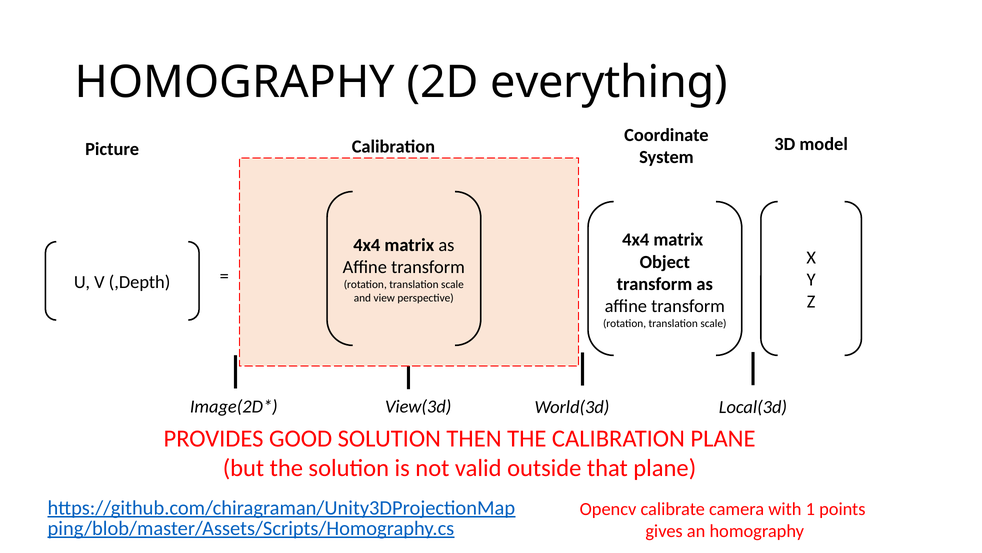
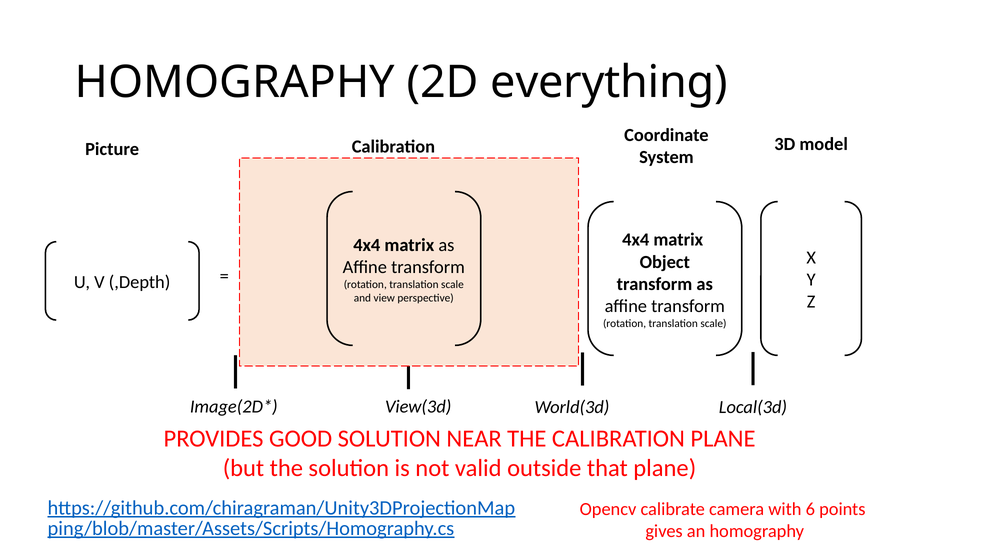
SOLUTION THEN: THEN -> NEAR
1: 1 -> 6
